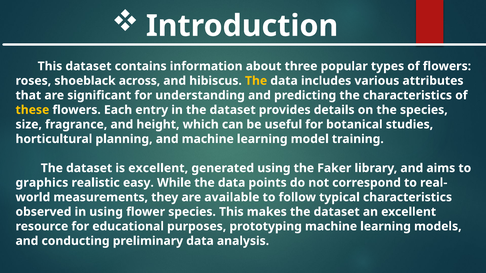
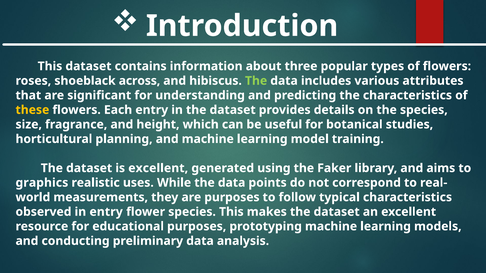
The at (256, 81) colour: yellow -> light green
easy: easy -> uses
are available: available -> purposes
in using: using -> entry
